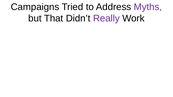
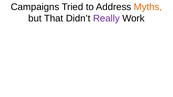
Myths colour: purple -> orange
